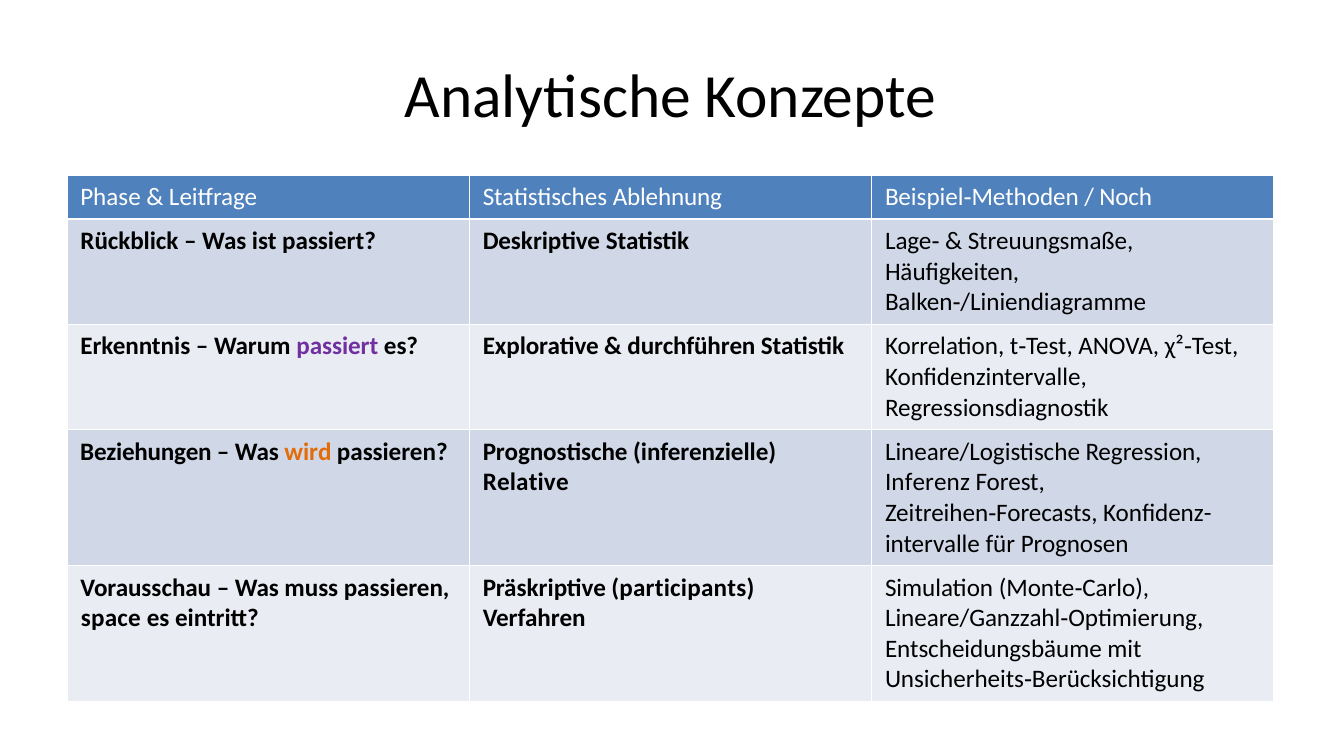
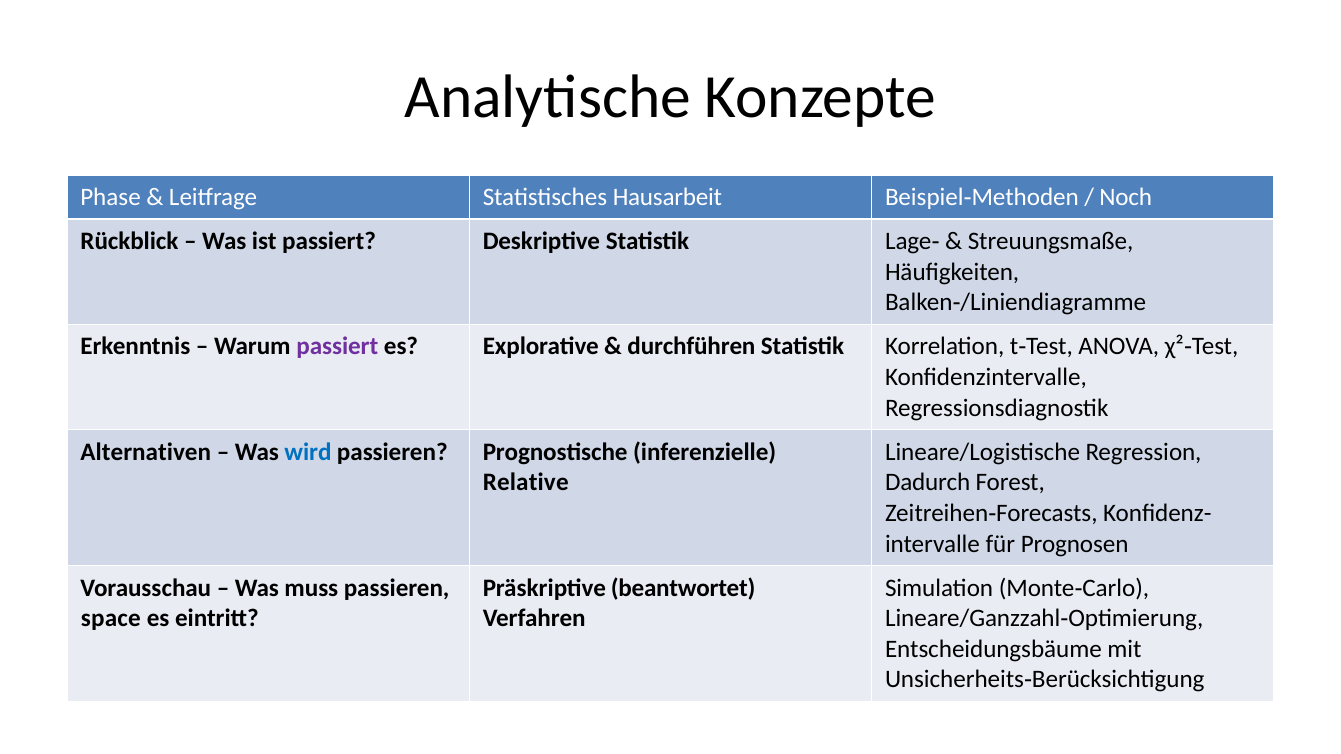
Ablehnung: Ablehnung -> Hausarbeit
Beziehungen: Beziehungen -> Alternativen
wird colour: orange -> blue
Inferenz: Inferenz -> Dadurch
participants: participants -> beantwortet
